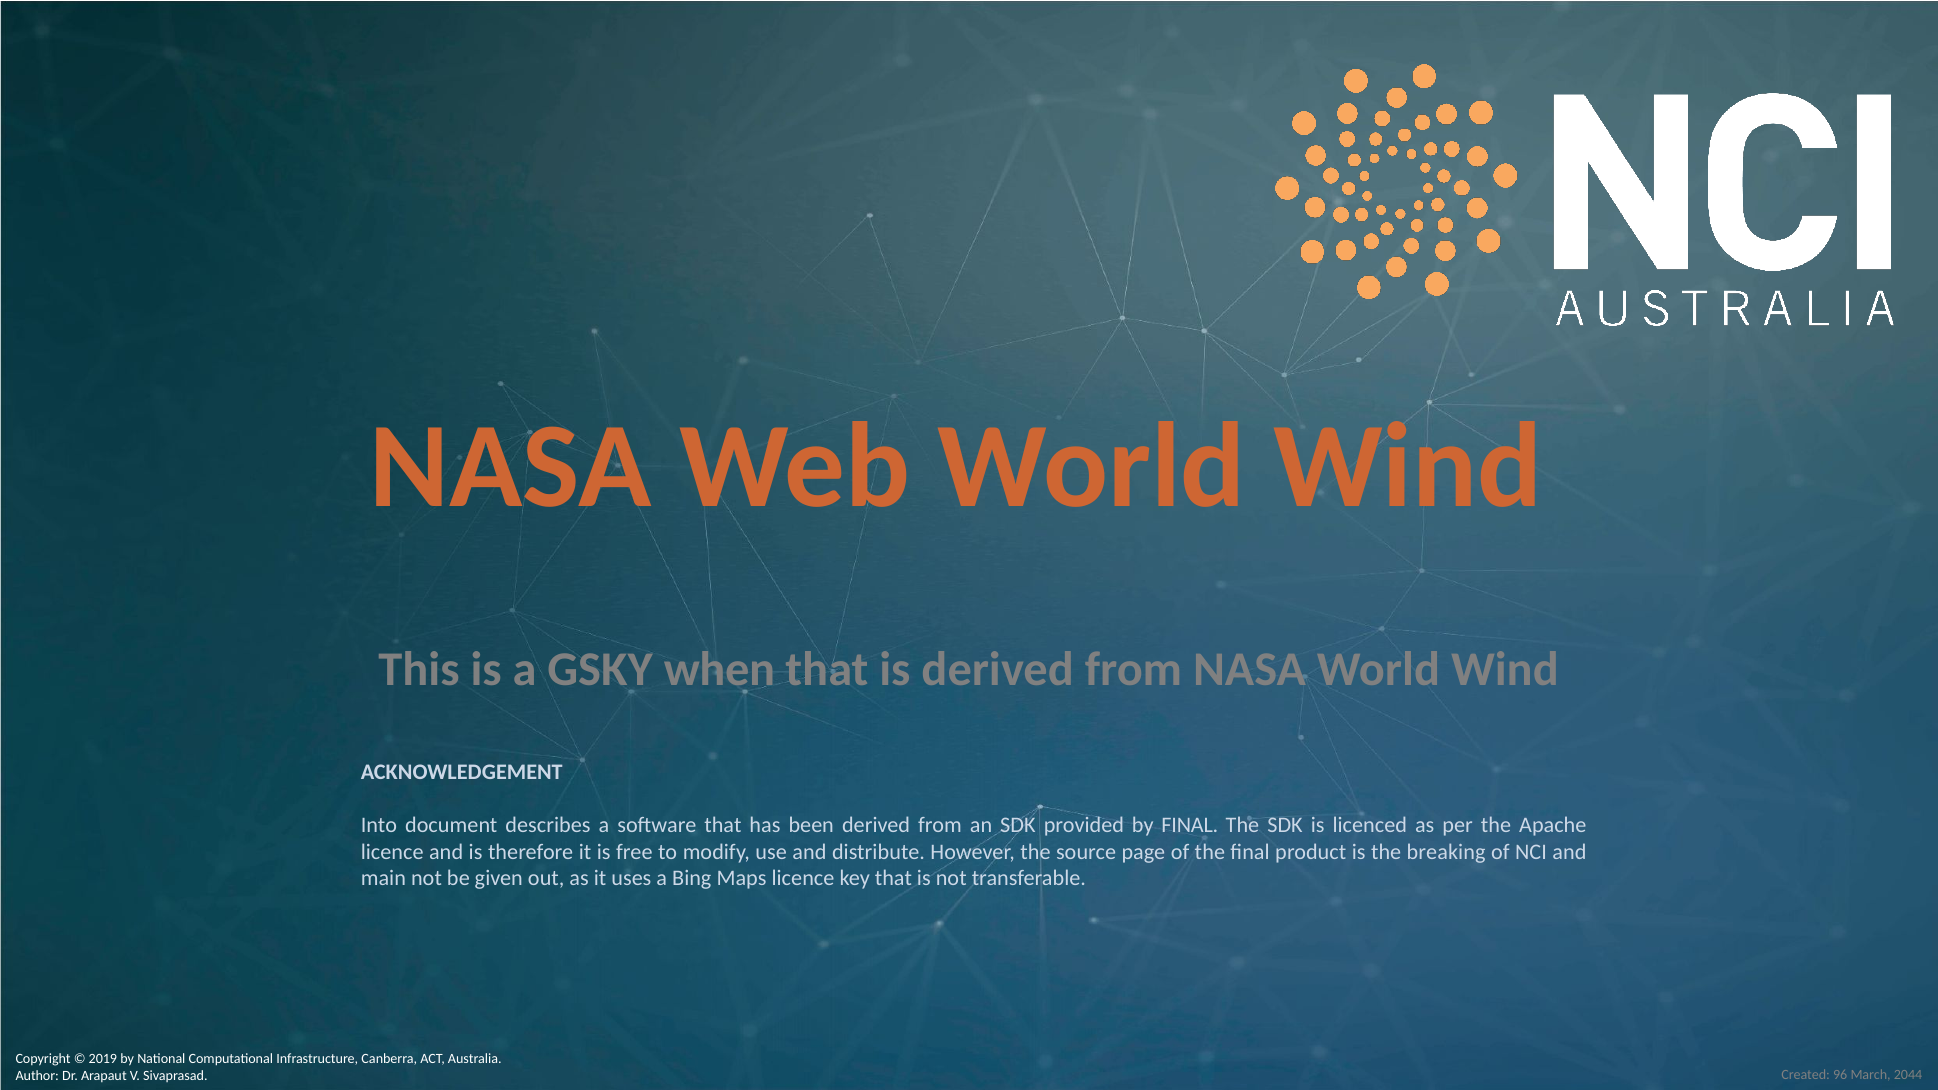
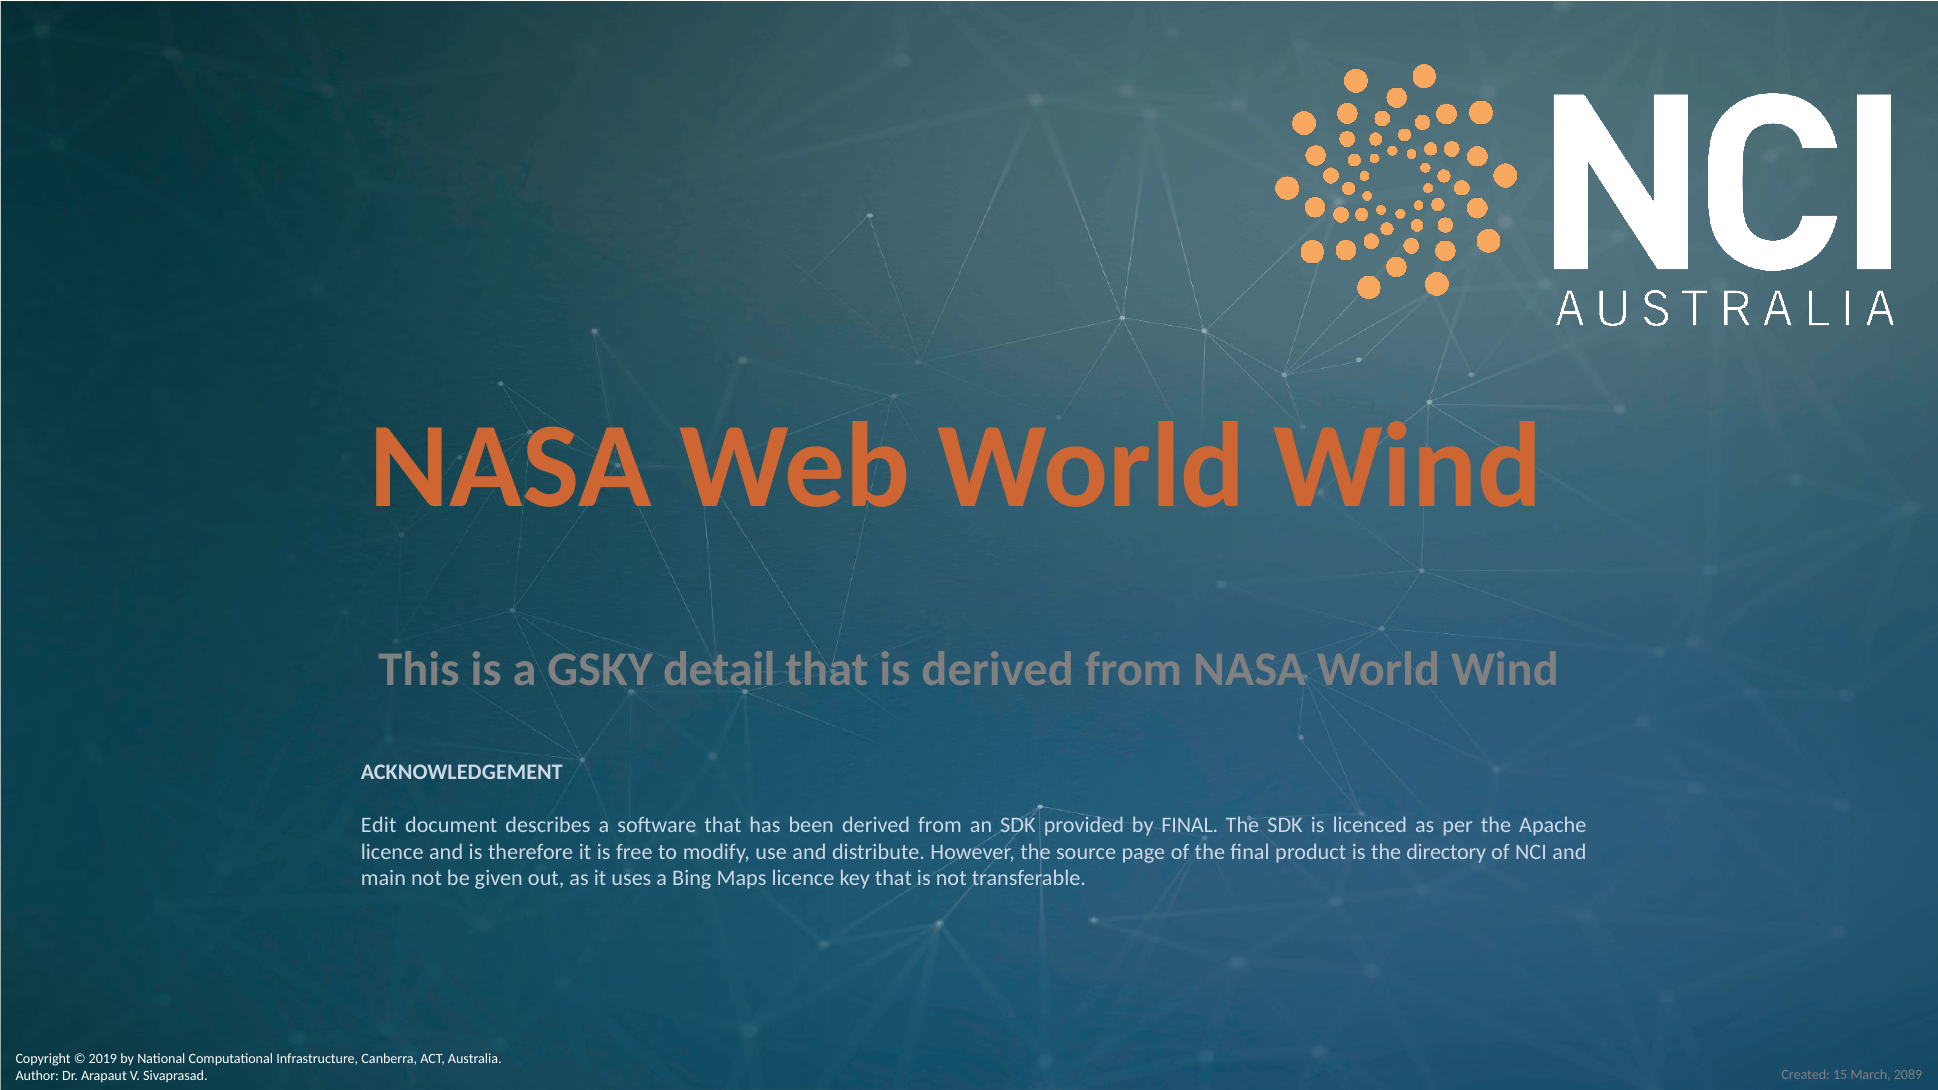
when: when -> detail
Into: Into -> Edit
breaking: breaking -> directory
96: 96 -> 15
2044: 2044 -> 2089
